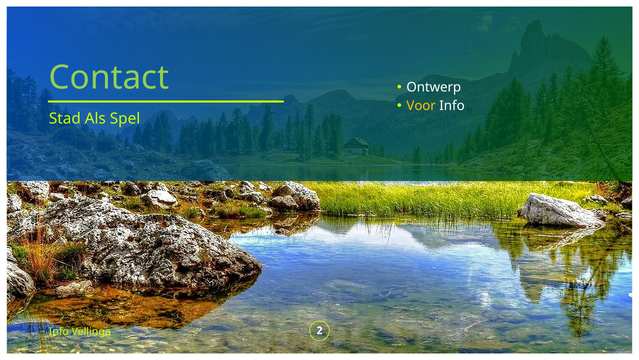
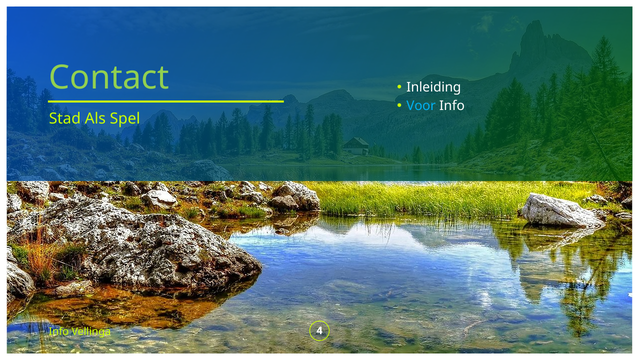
Ontwerp: Ontwerp -> Inleiding
Voor colour: yellow -> light blue
2: 2 -> 4
